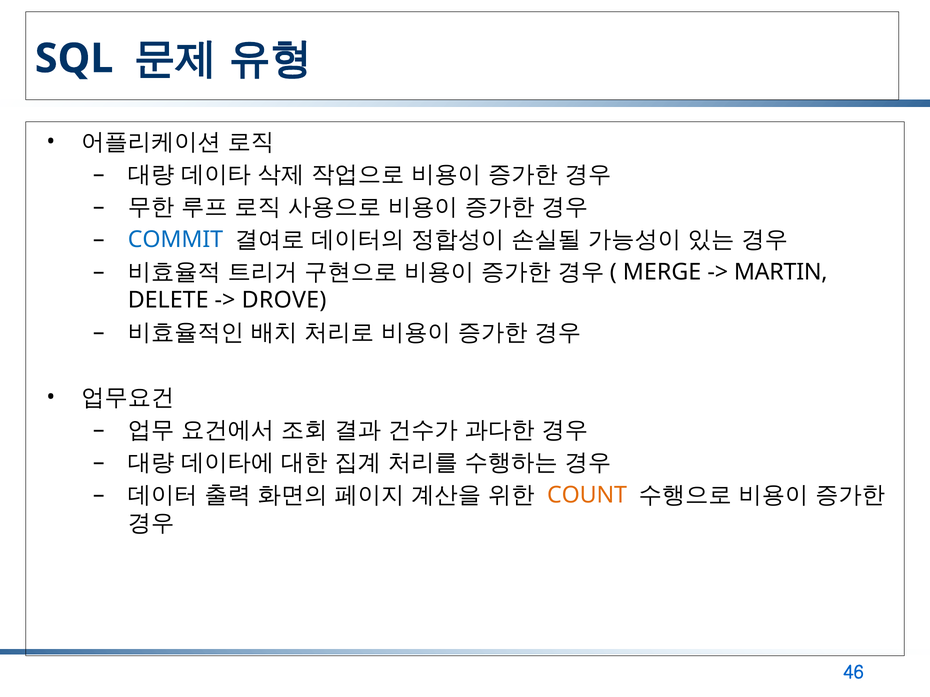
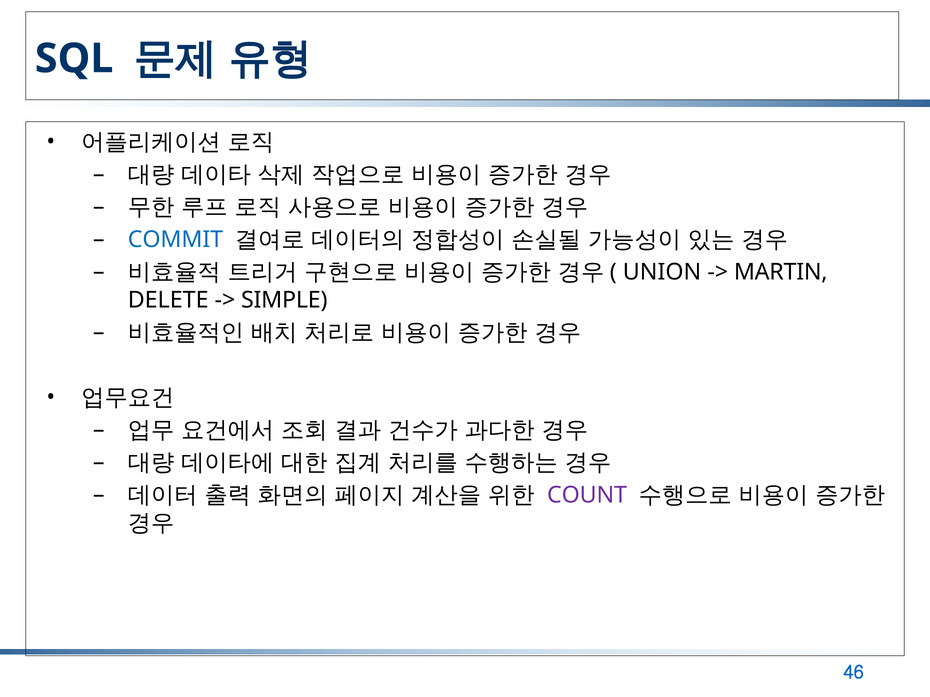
MERGE: MERGE -> UNION
DROVE: DROVE -> SIMPLE
COUNT colour: orange -> purple
